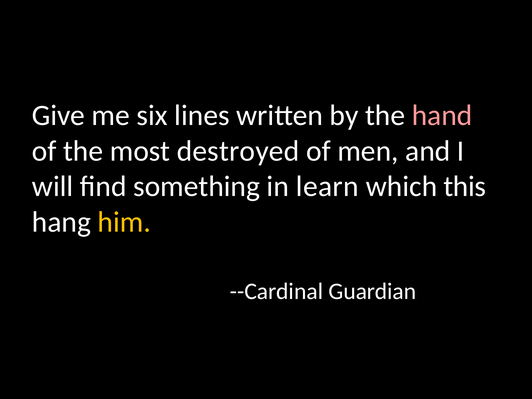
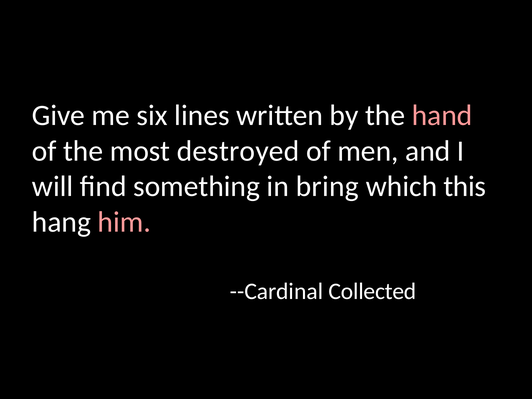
learn: learn -> bring
him colour: yellow -> pink
Guardian: Guardian -> Collected
